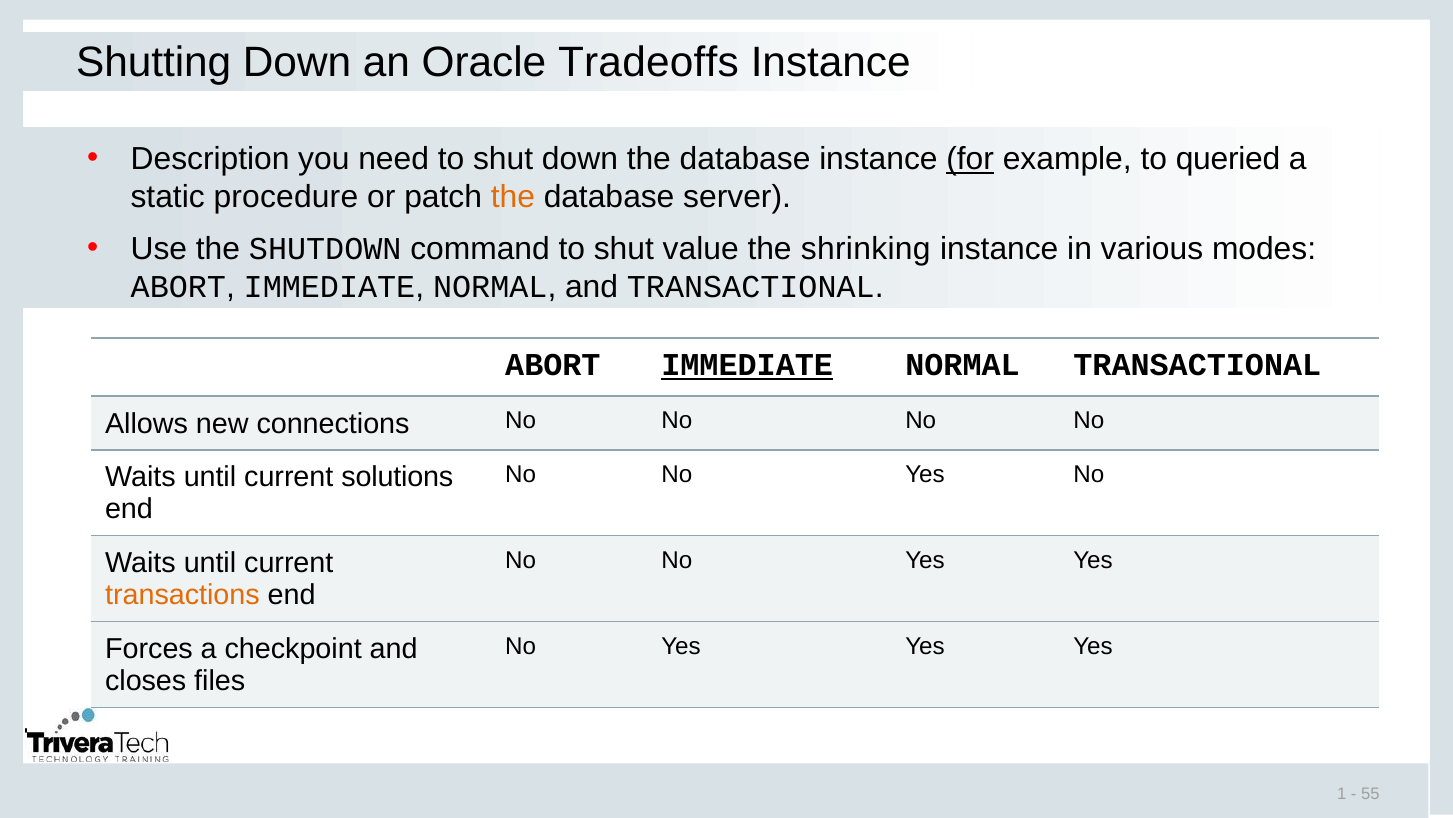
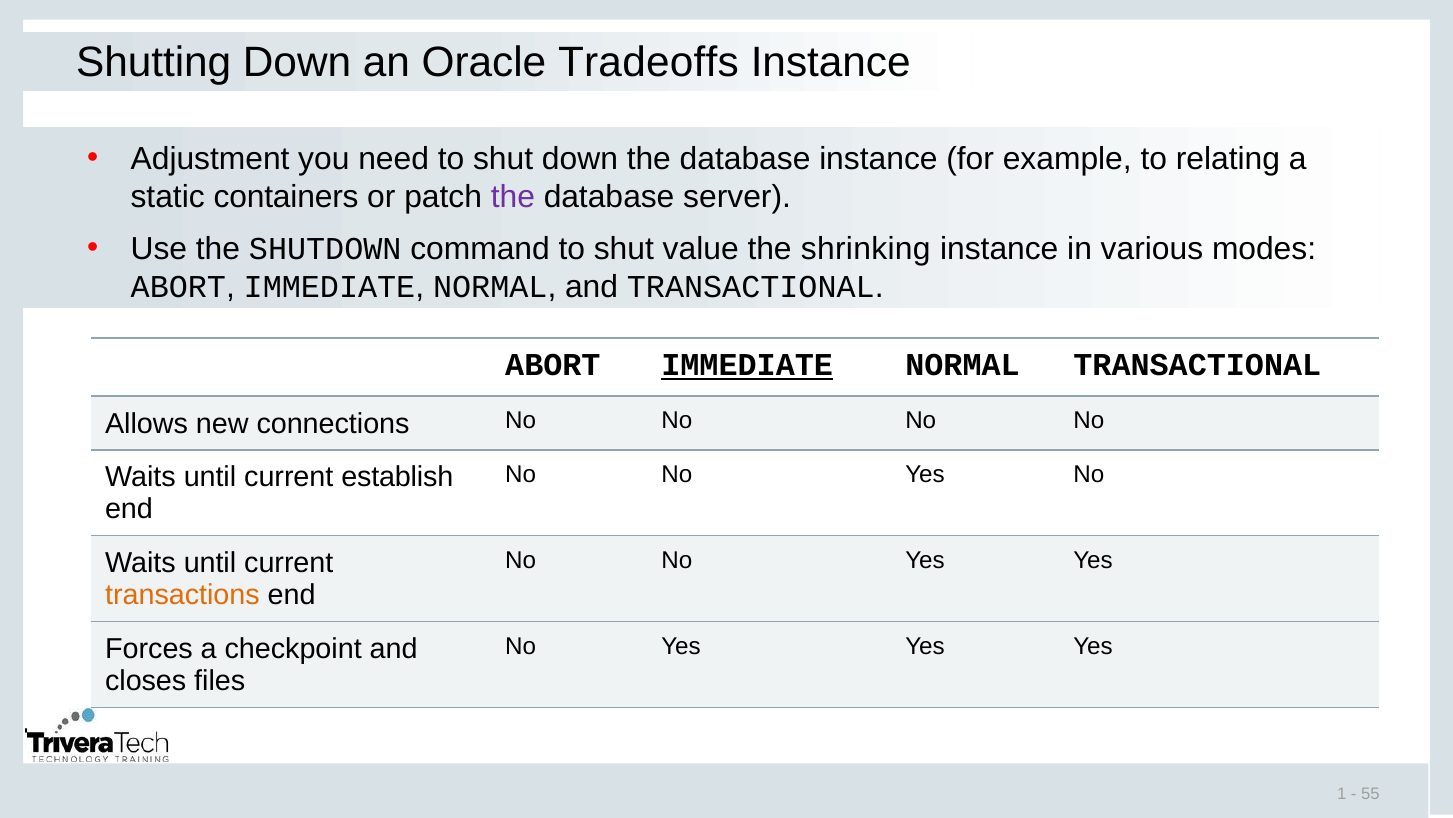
Description: Description -> Adjustment
for underline: present -> none
queried: queried -> relating
procedure: procedure -> containers
the at (513, 197) colour: orange -> purple
solutions: solutions -> establish
